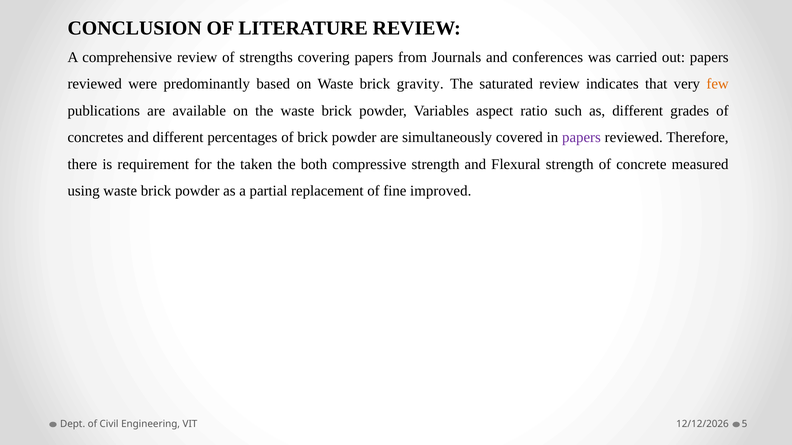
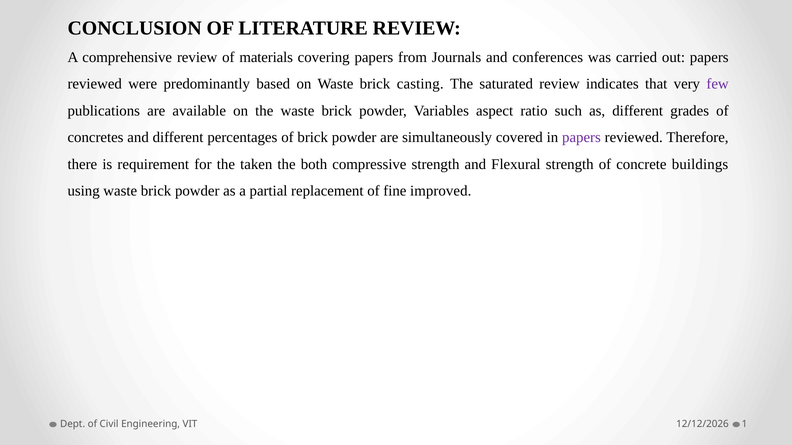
strengths: strengths -> materials
gravity: gravity -> casting
few colour: orange -> purple
measured: measured -> buildings
5: 5 -> 1
